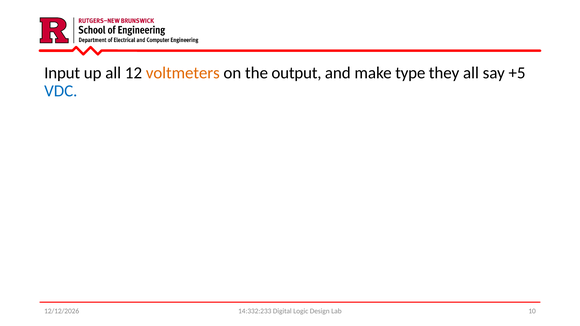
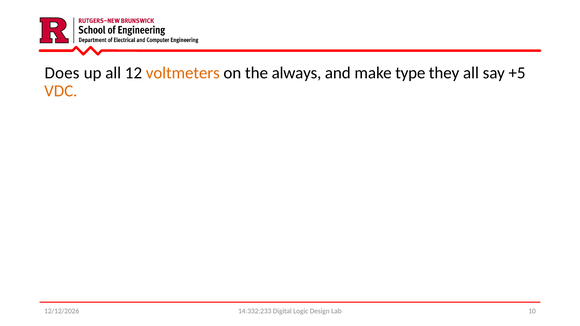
Input: Input -> Does
output: output -> always
VDC colour: blue -> orange
